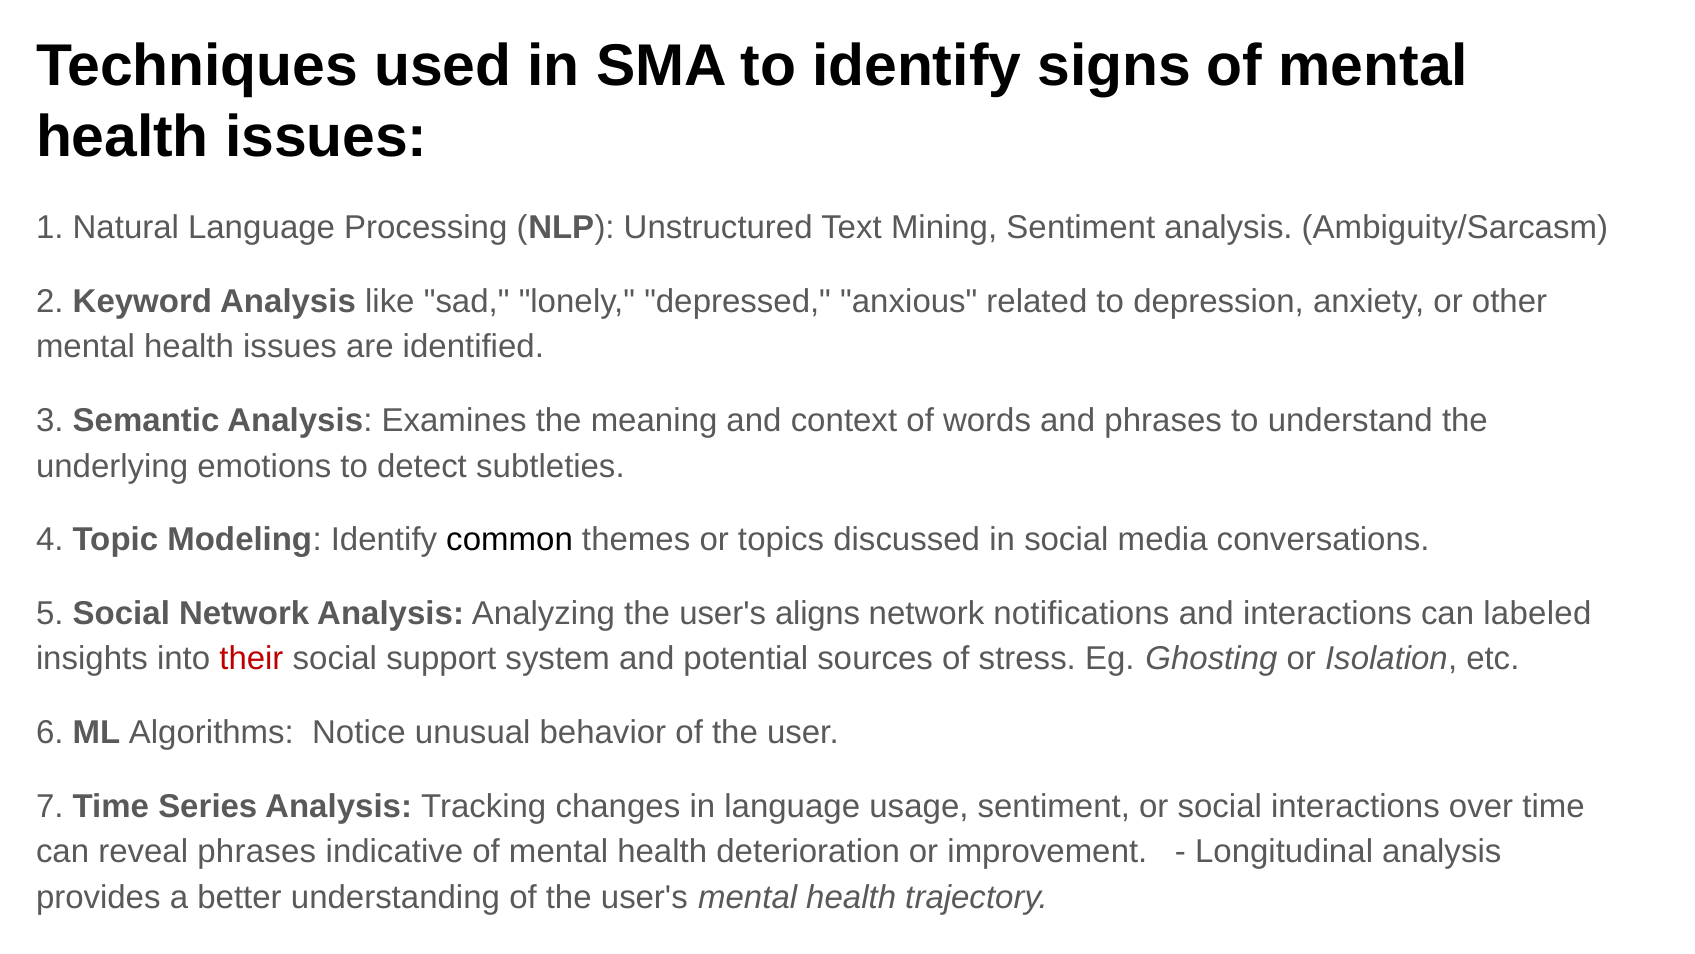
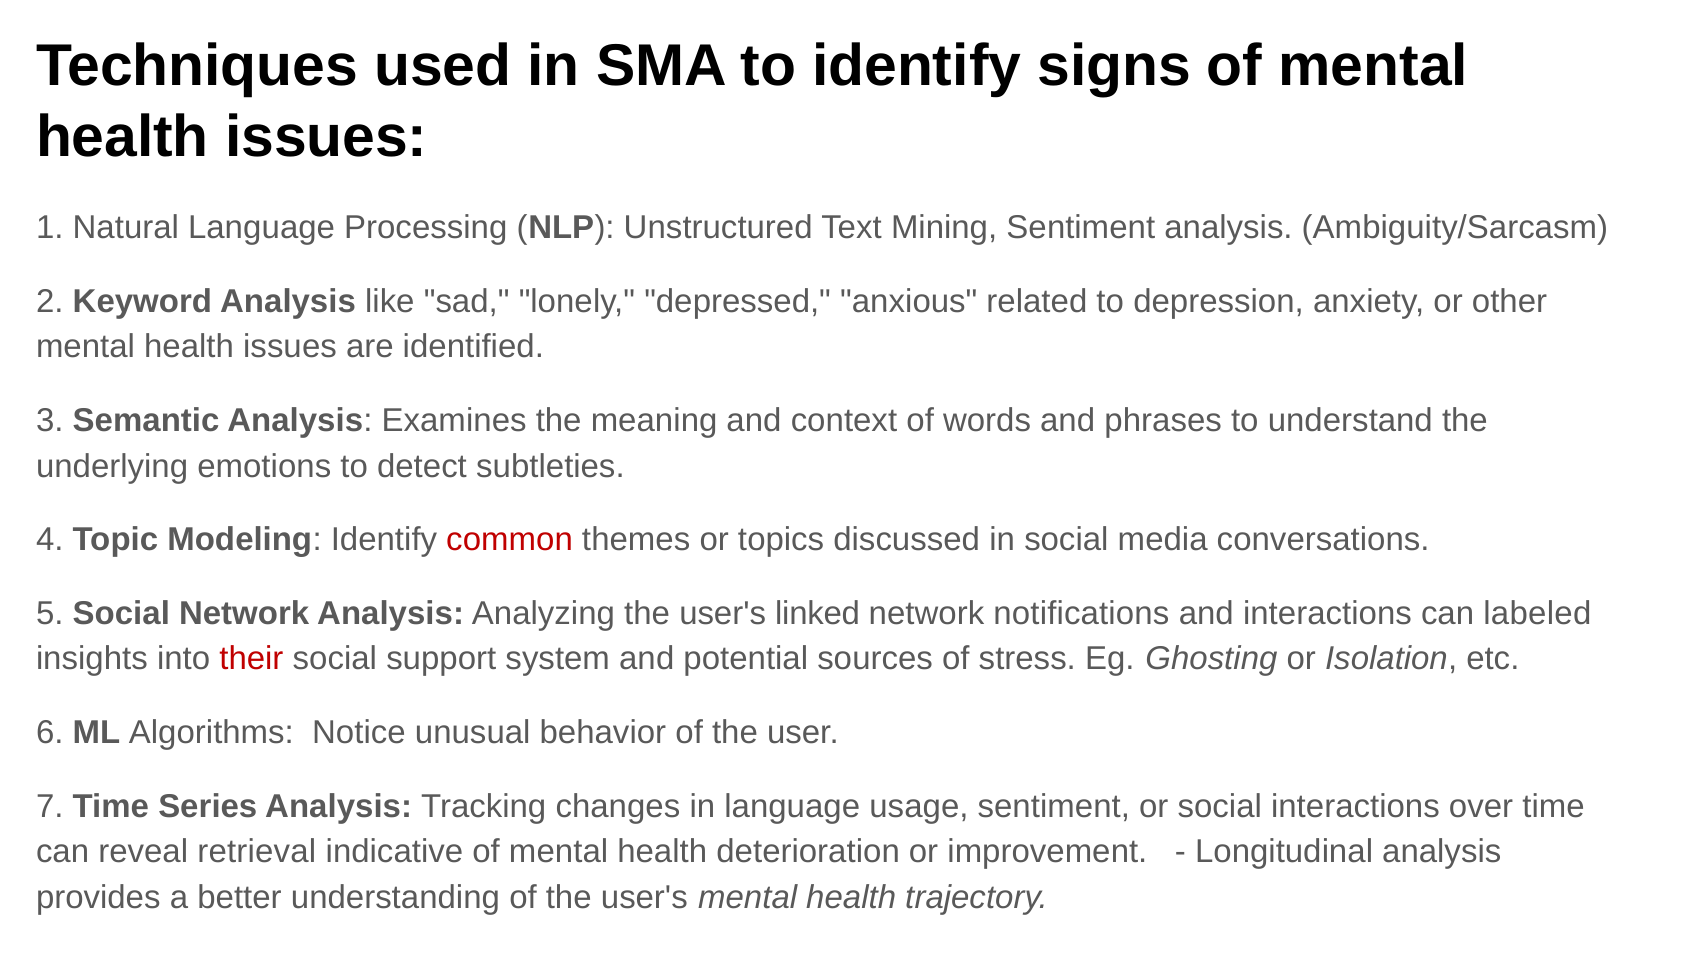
common colour: black -> red
aligns: aligns -> linked
reveal phrases: phrases -> retrieval
